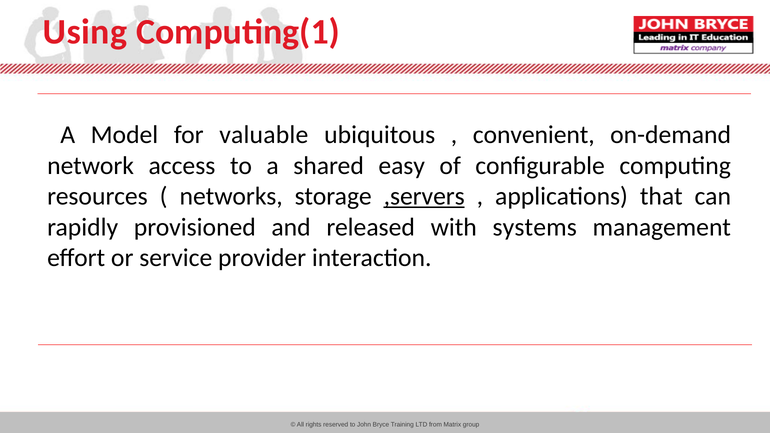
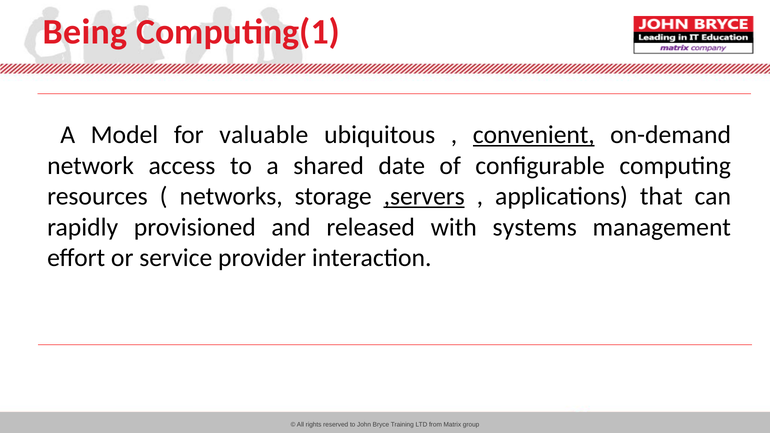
Using: Using -> Being
convenient underline: none -> present
easy: easy -> date
